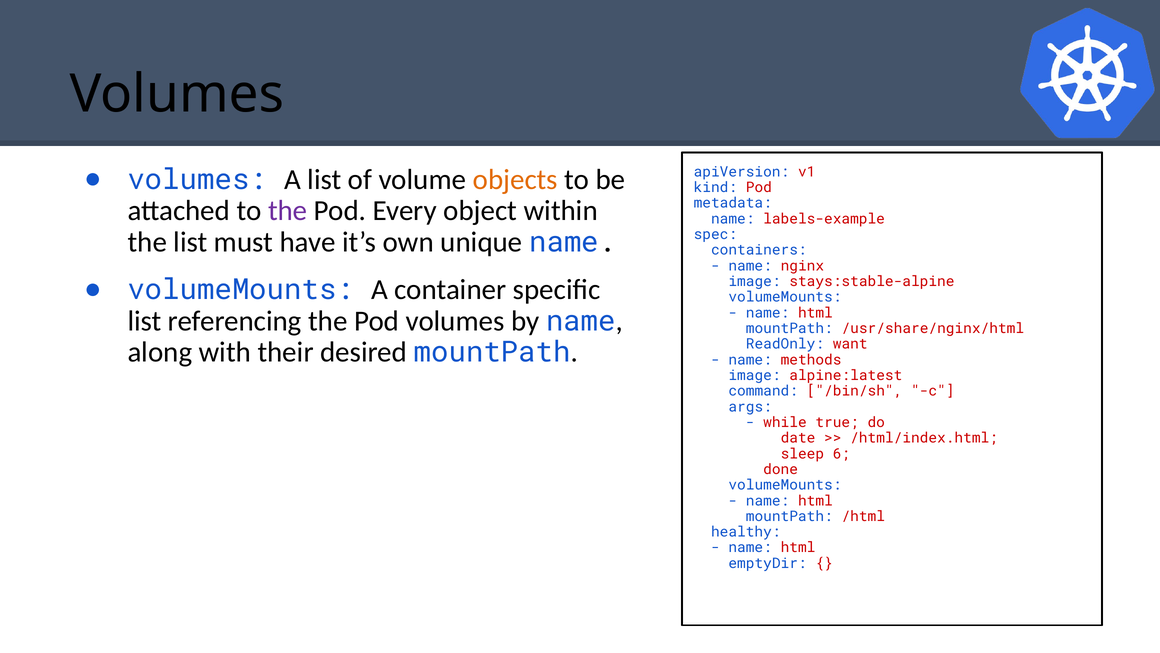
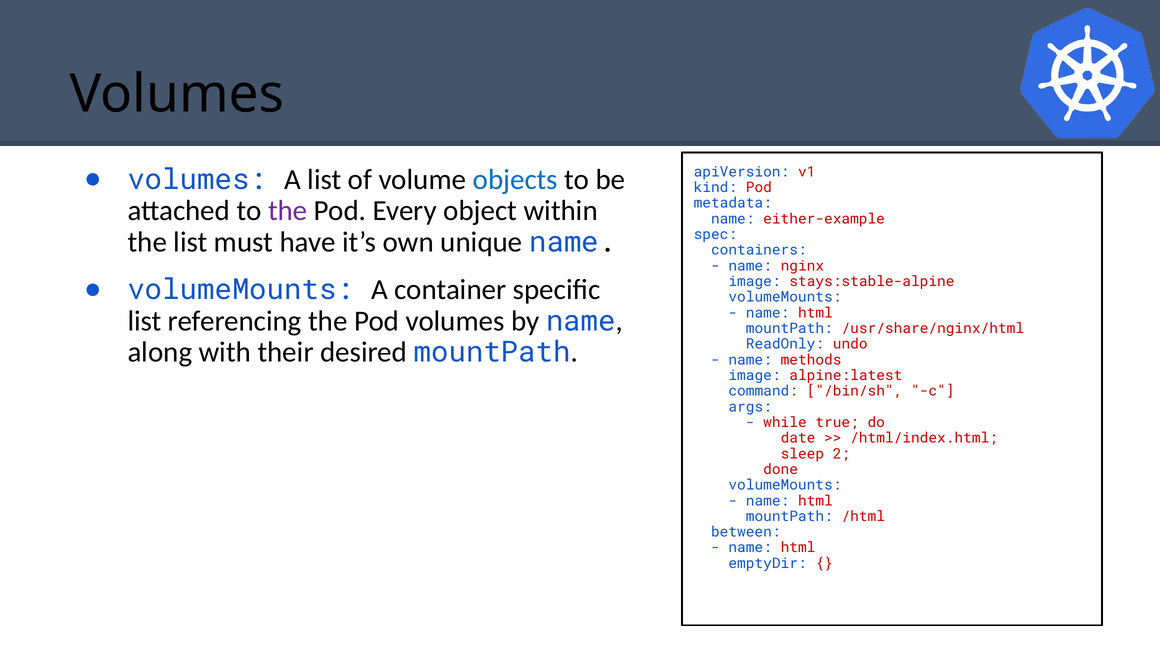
objects colour: orange -> blue
labels-example: labels-example -> either-example
want: want -> undo
6: 6 -> 2
healthy: healthy -> between
